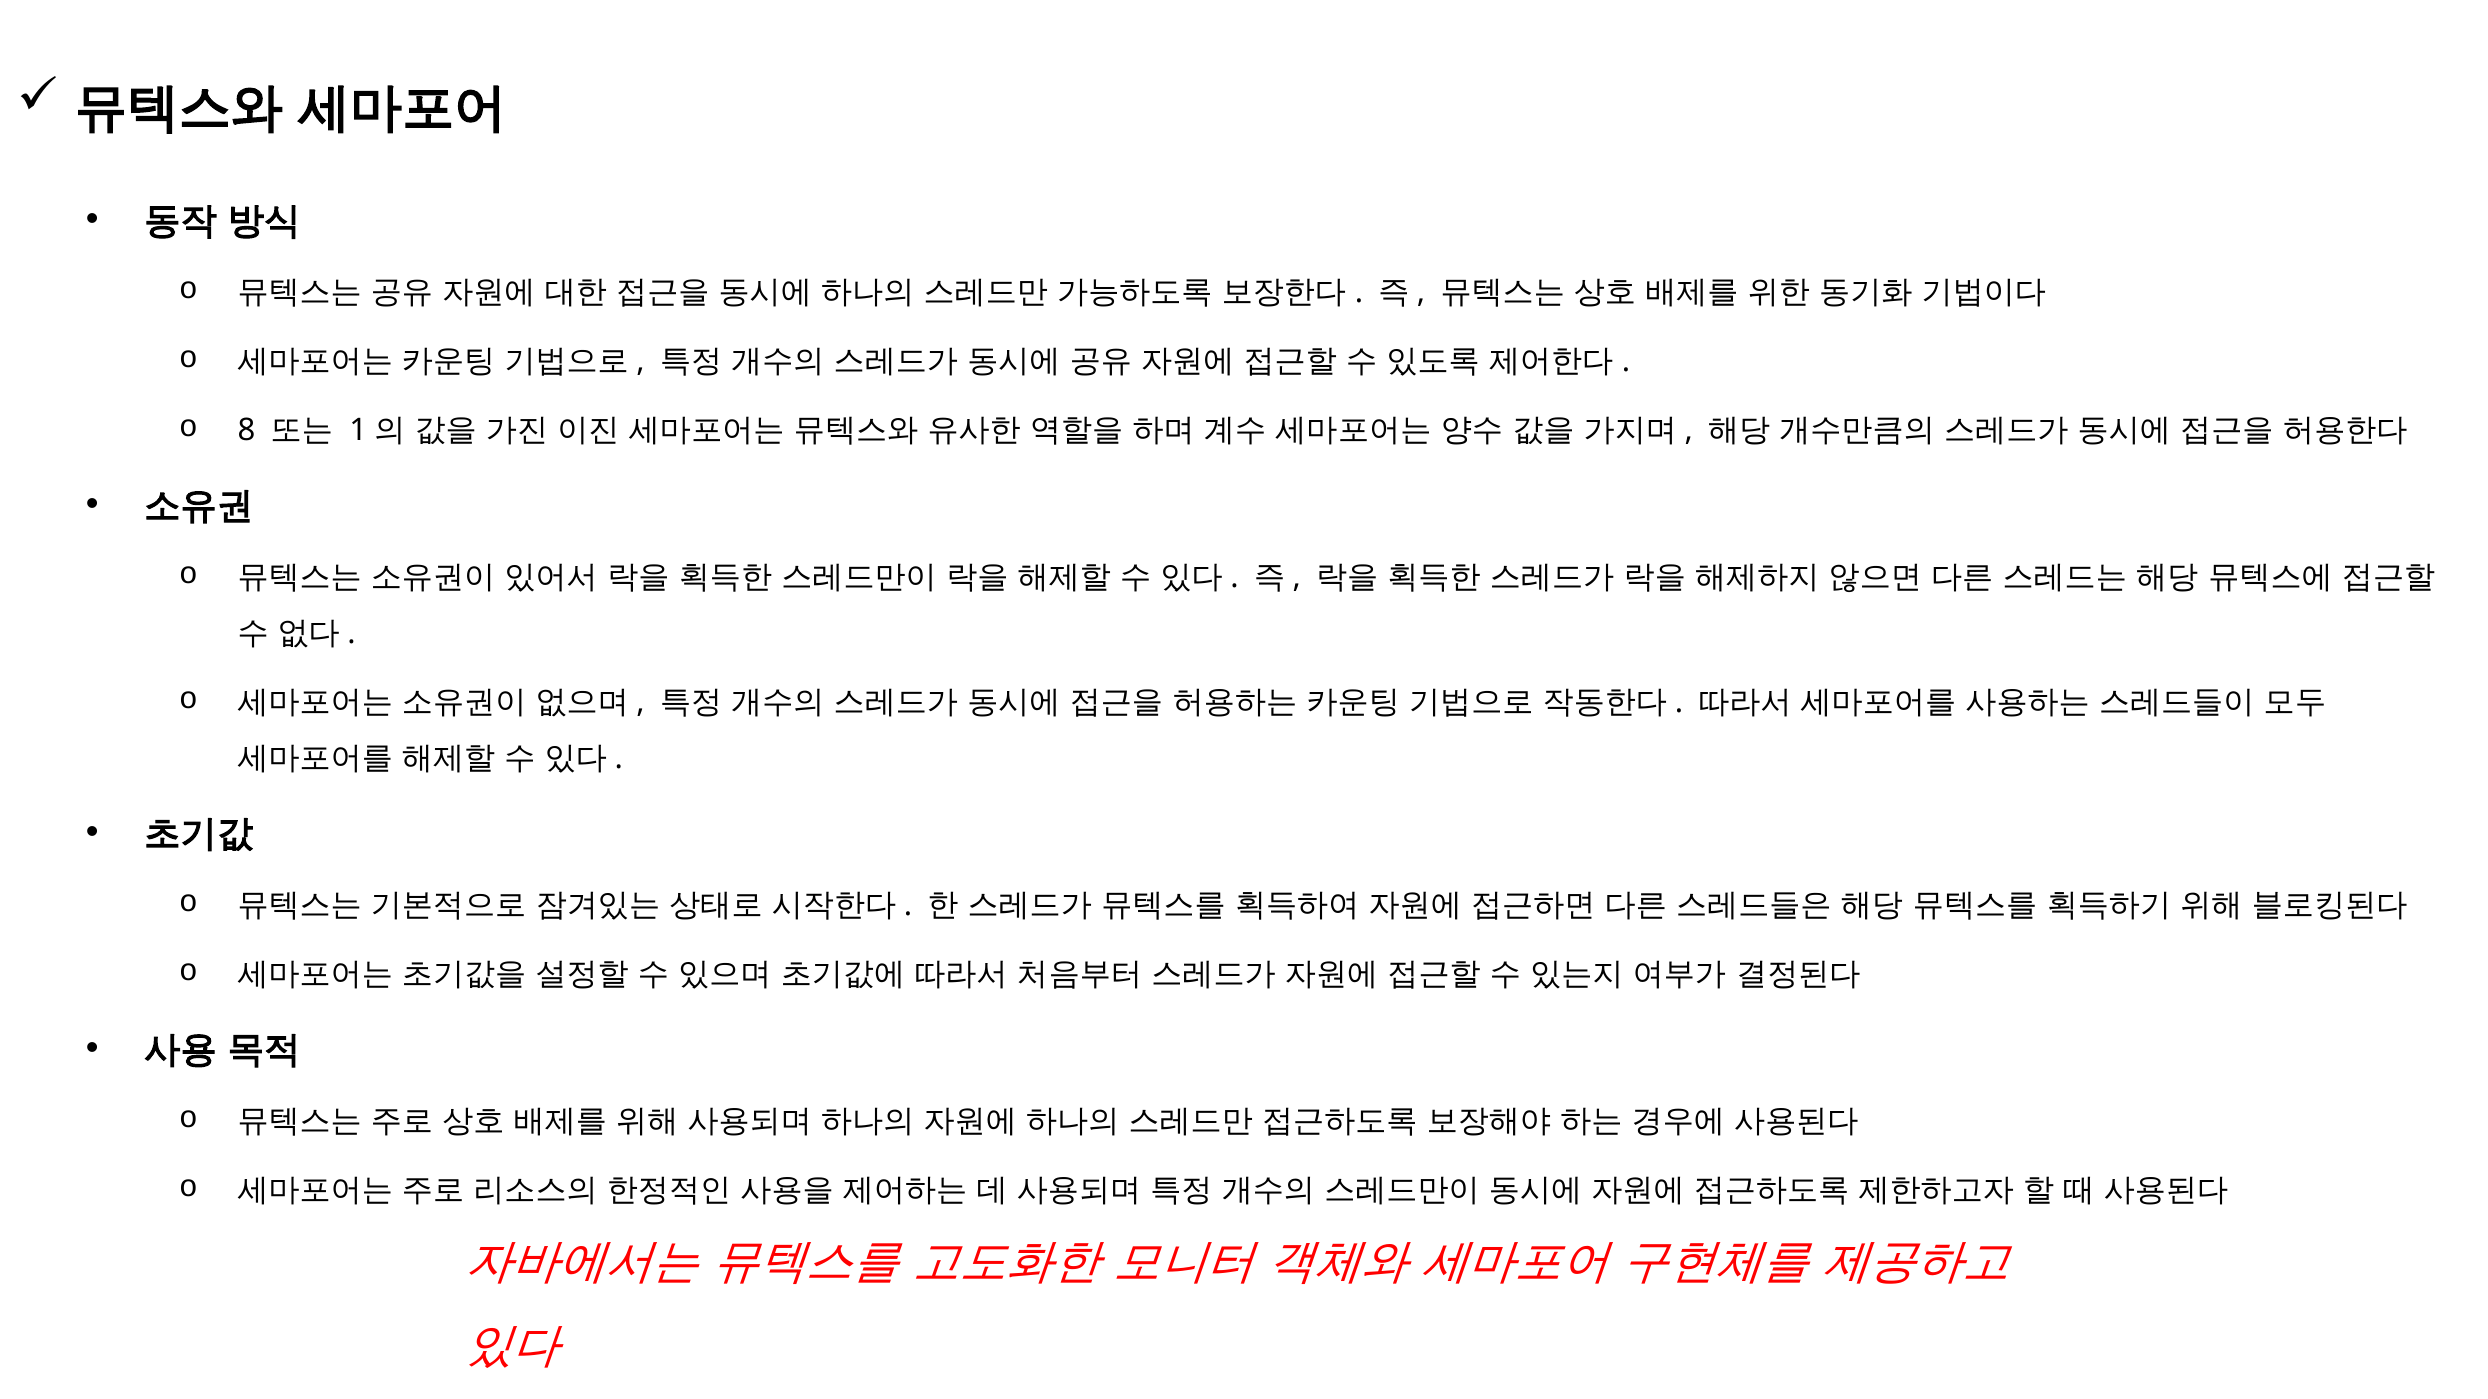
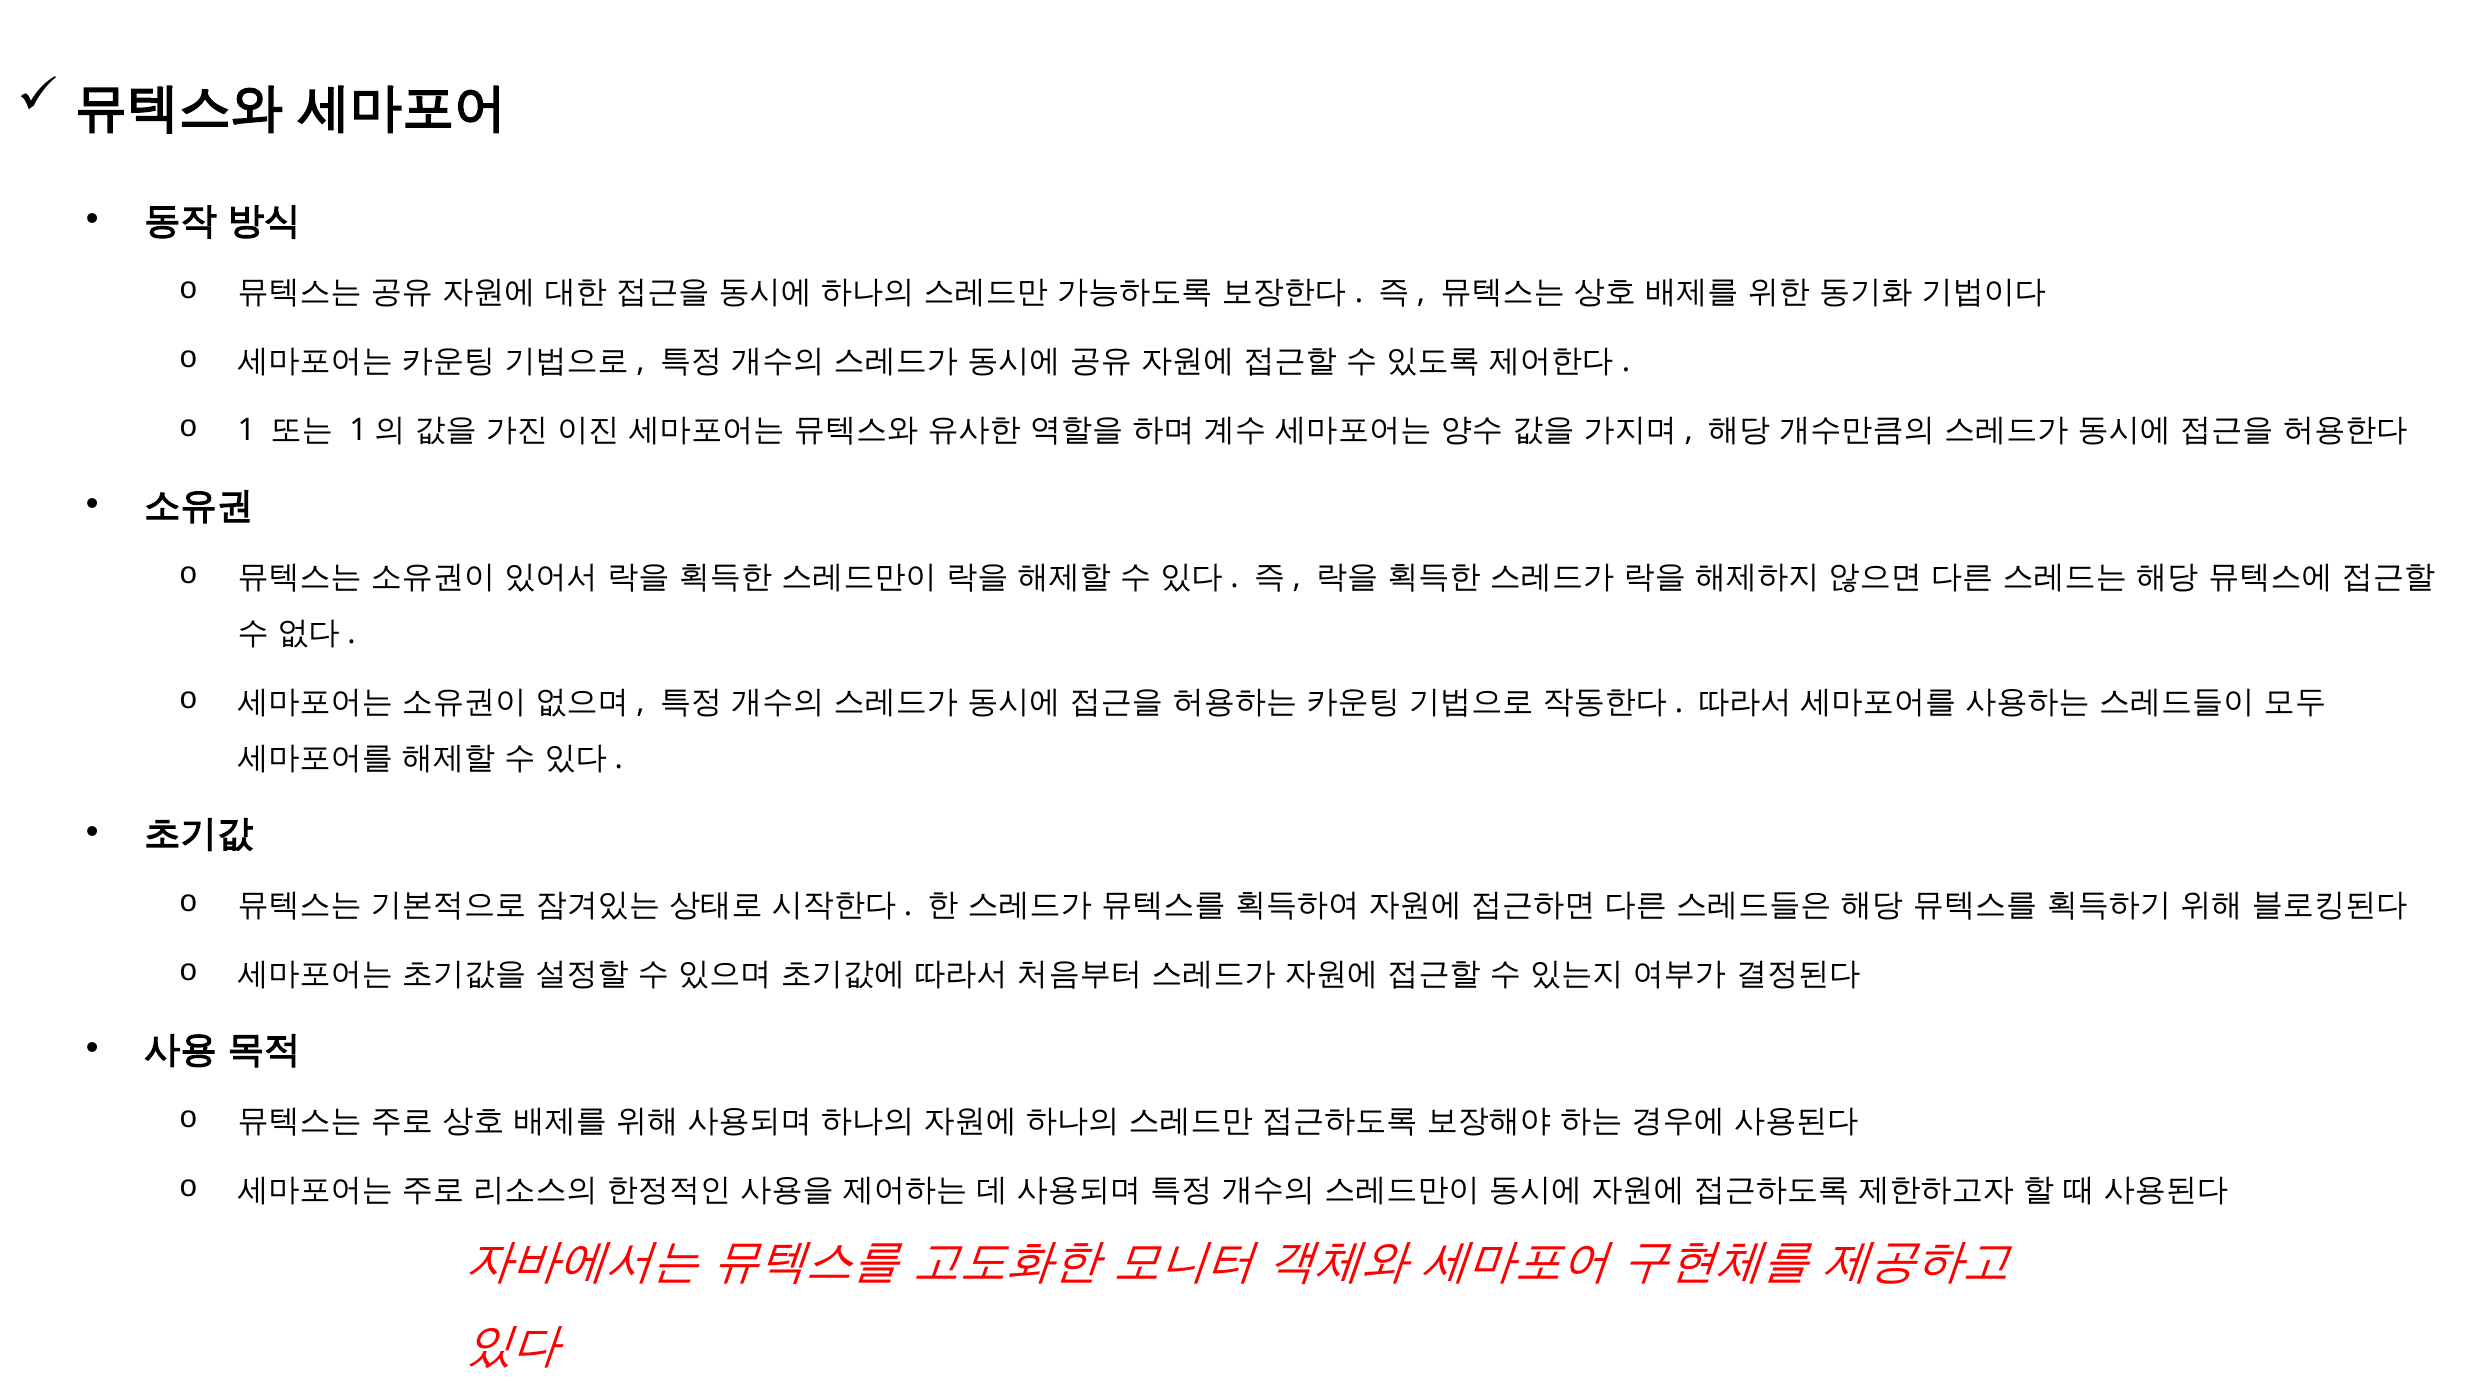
8: 8 -> 1
